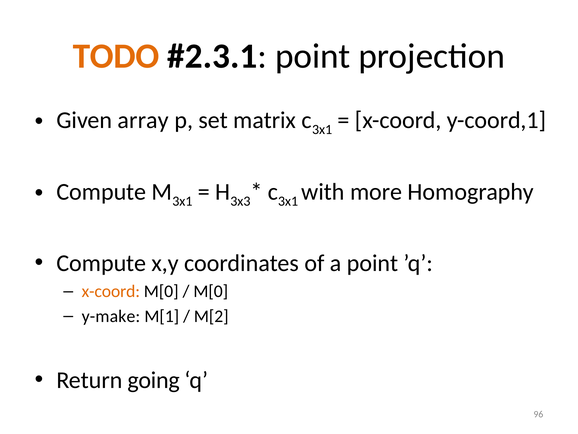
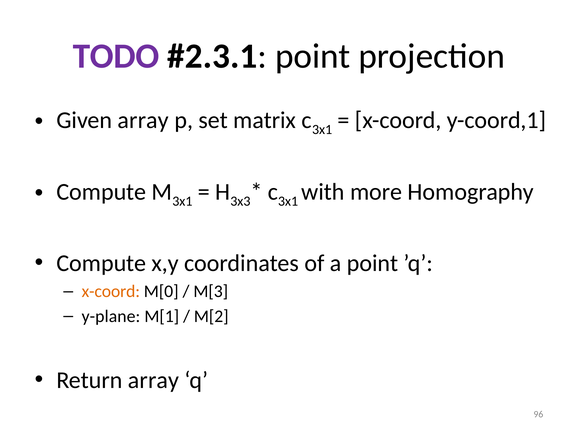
TODO colour: orange -> purple
M[0 at (211, 291): M[0 -> M[3
y-make: y-make -> y-plane
Return going: going -> array
